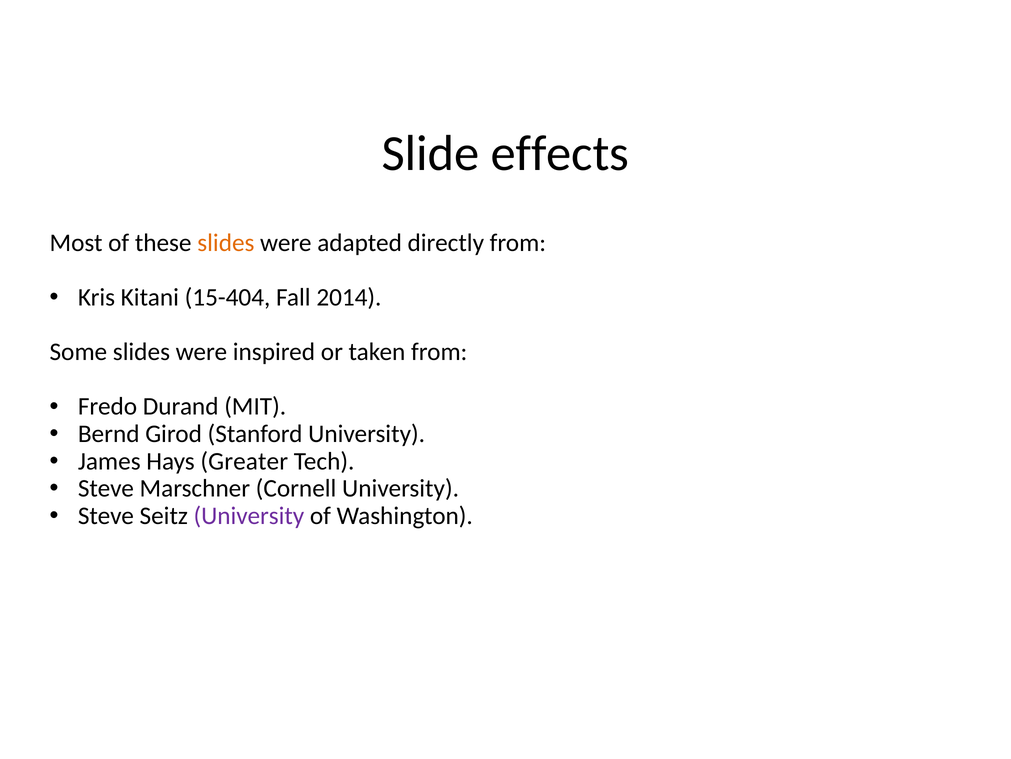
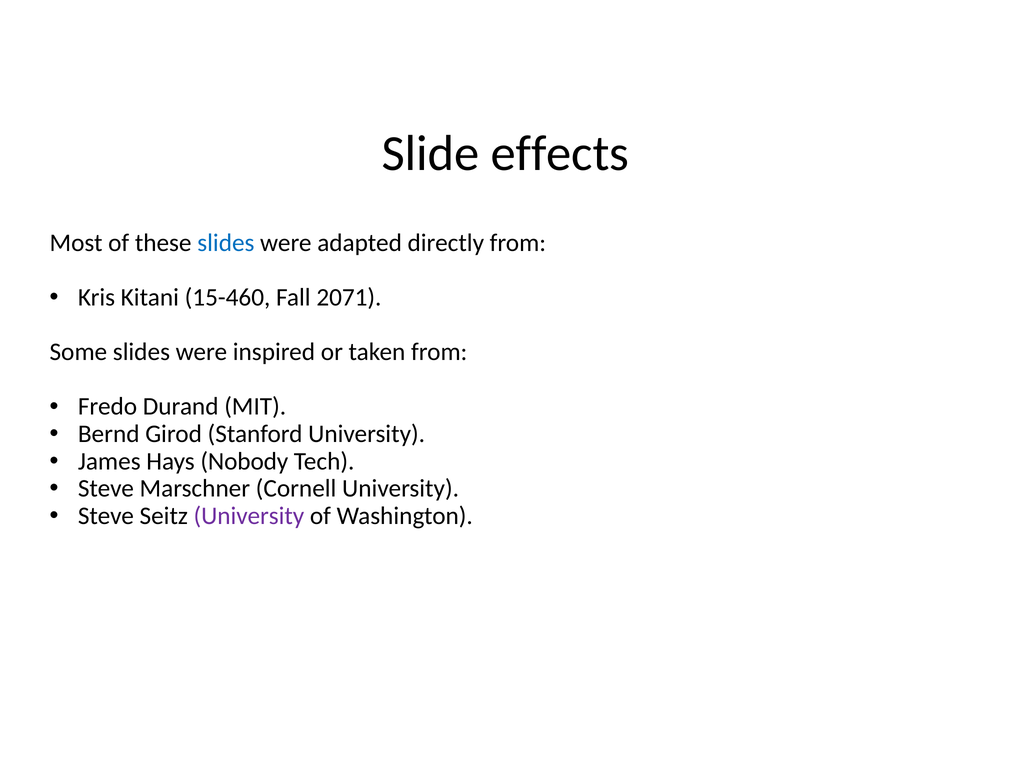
slides at (226, 242) colour: orange -> blue
15-404: 15-404 -> 15-460
2014: 2014 -> 2071
Greater: Greater -> Nobody
